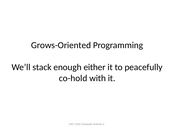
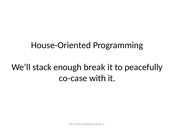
Grows-Oriented: Grows-Oriented -> House-Oriented
either: either -> break
co-hold: co-hold -> co-case
